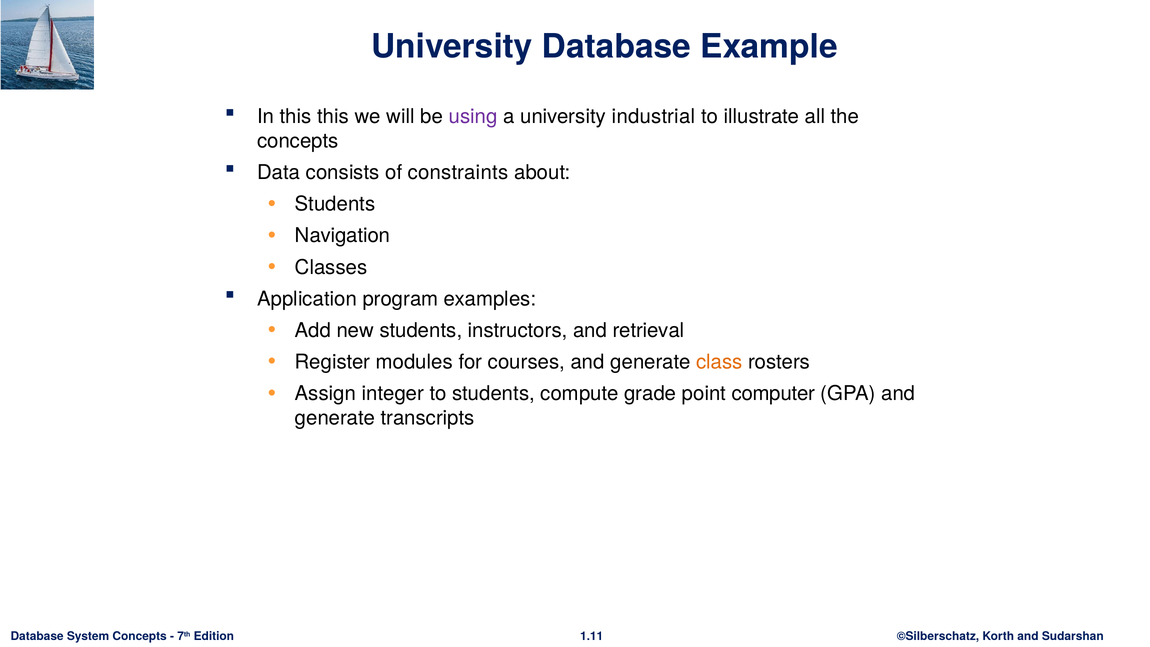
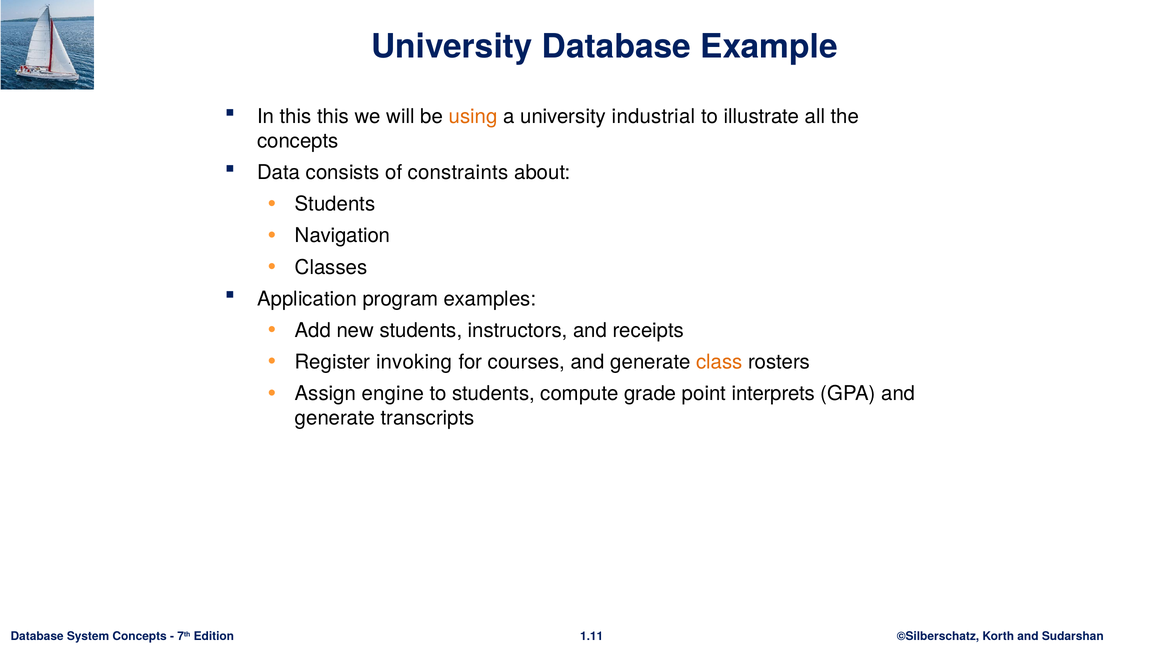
using colour: purple -> orange
retrieval: retrieval -> receipts
modules: modules -> invoking
integer: integer -> engine
computer: computer -> interprets
